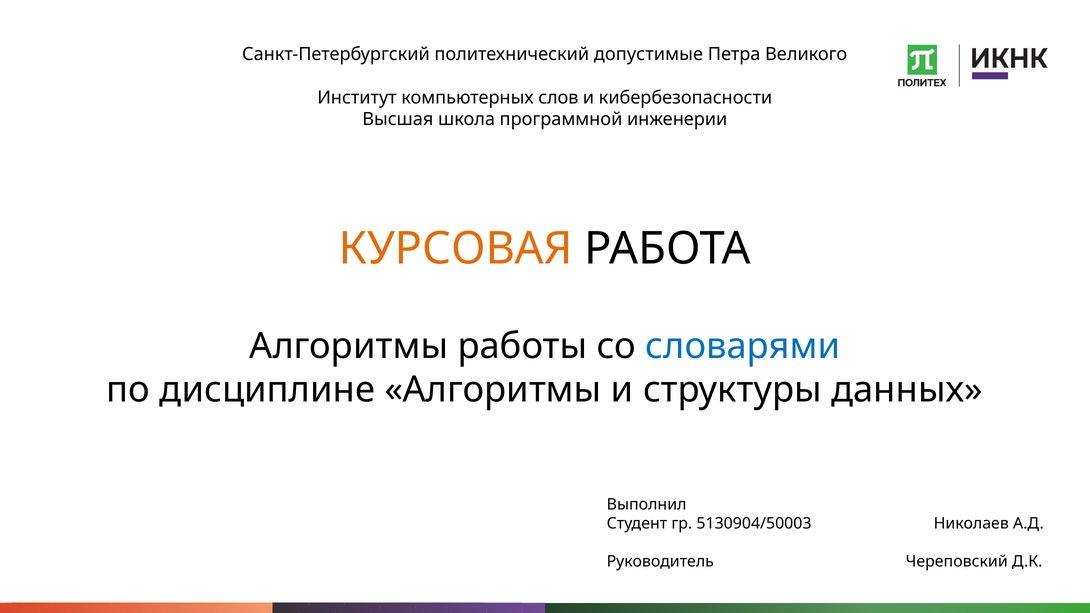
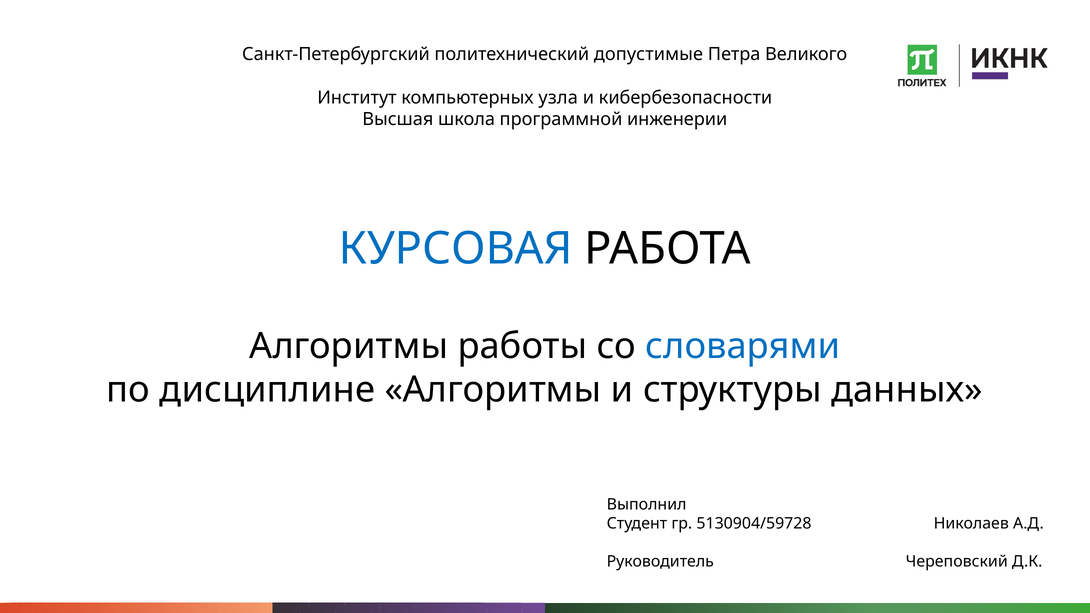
слов: слов -> узла
КУРСОВАЯ colour: orange -> blue
5130904/50003: 5130904/50003 -> 5130904/59728
